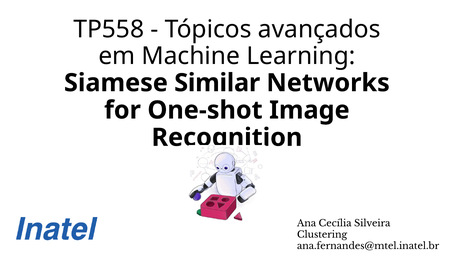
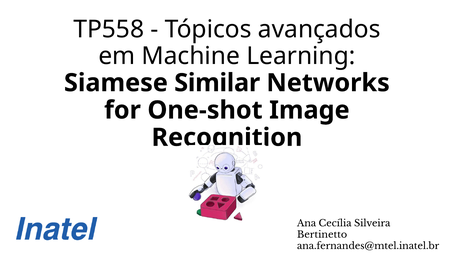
Clustering: Clustering -> Bertinetto
